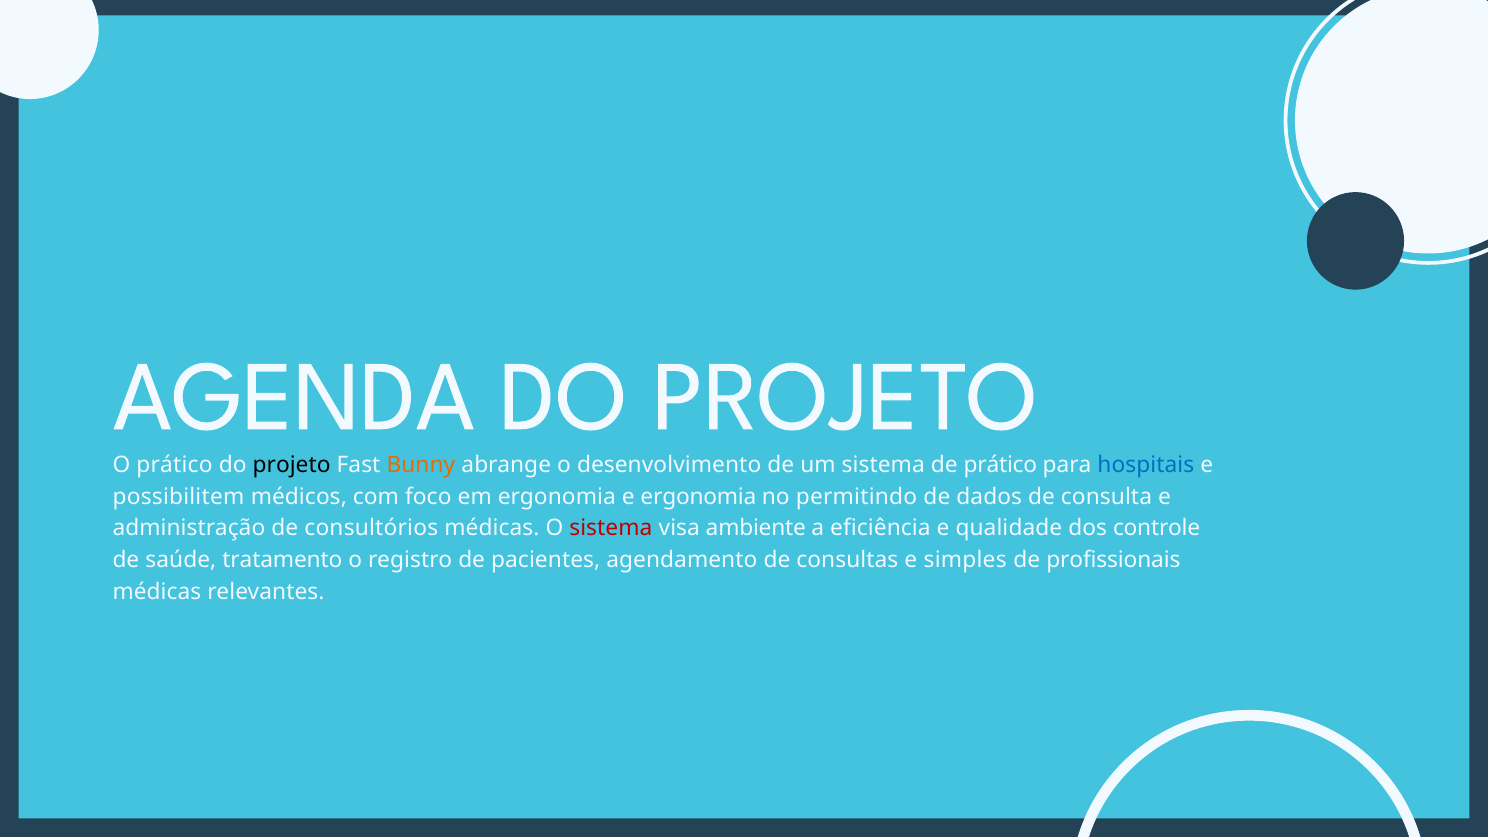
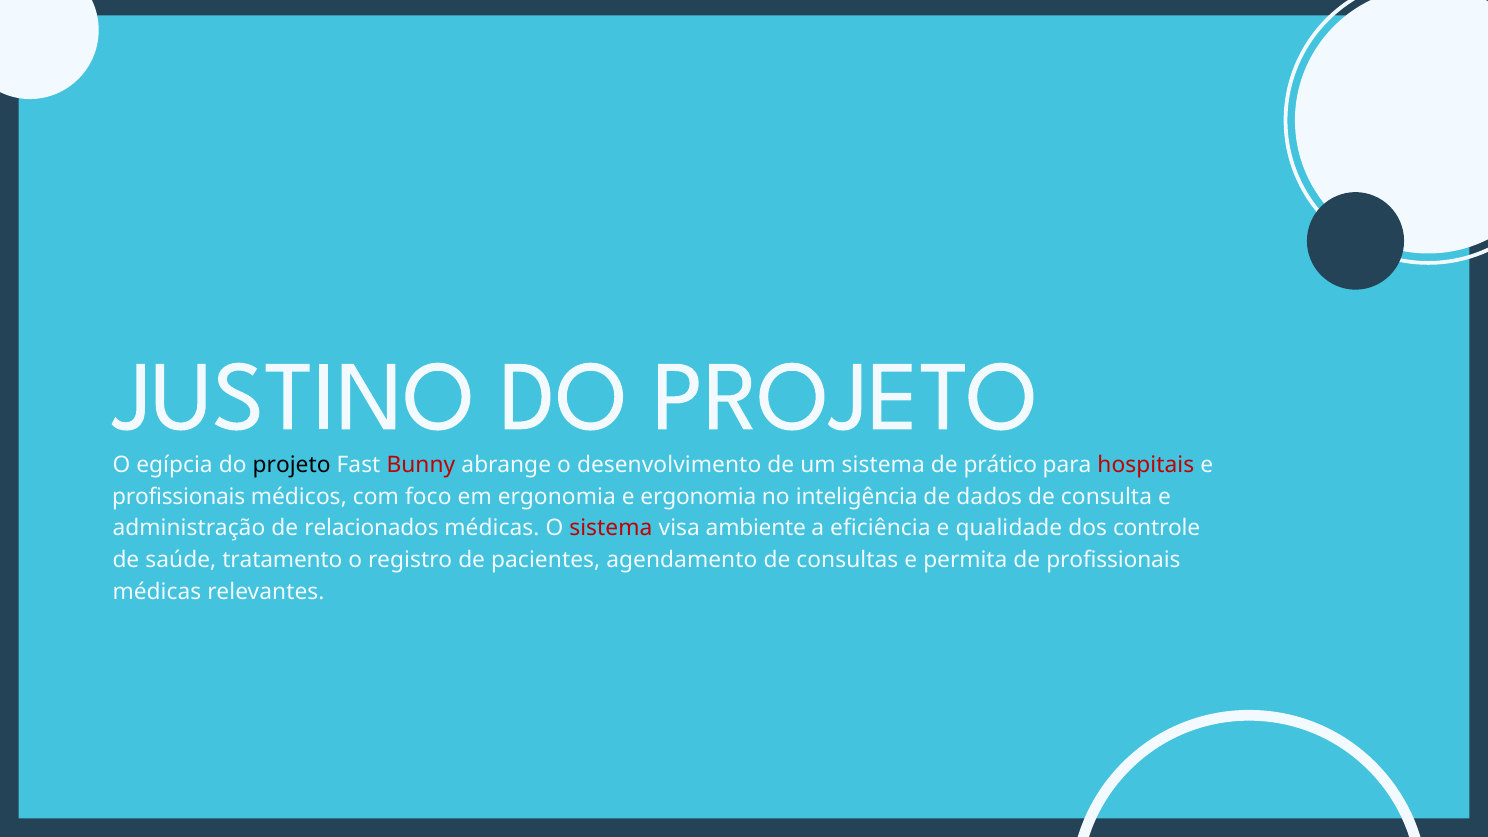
AGENDA: AGENDA -> JUSTINO
O prático: prático -> egípcia
Bunny colour: orange -> red
hospitais colour: blue -> red
possibilitem at (178, 497): possibilitem -> profissionais
permitindo: permitindo -> inteligência
consultórios: consultórios -> relacionados
simples: simples -> permita
